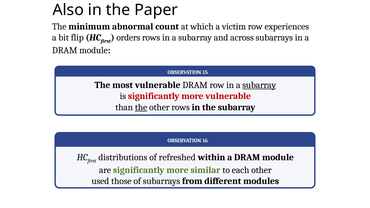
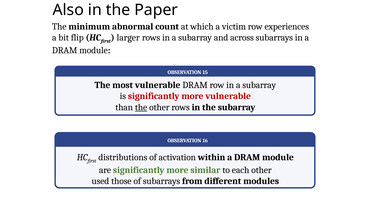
orders: orders -> larger
subarray at (259, 85) underline: present -> none
refreshed: refreshed -> activation
